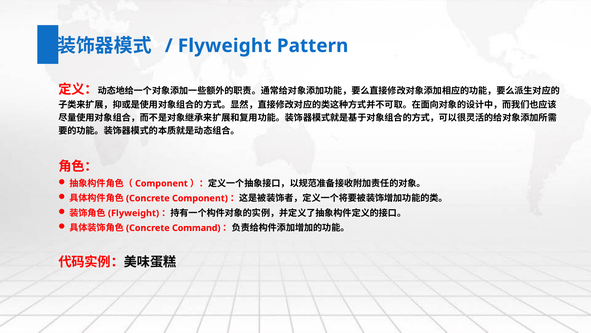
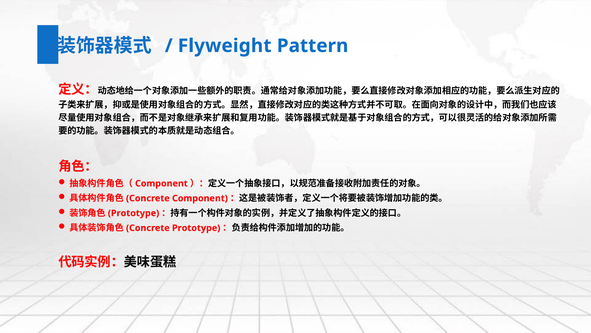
Flyweight at (134, 213): Flyweight -> Prototype
Command at (196, 228): Command -> Prototype
